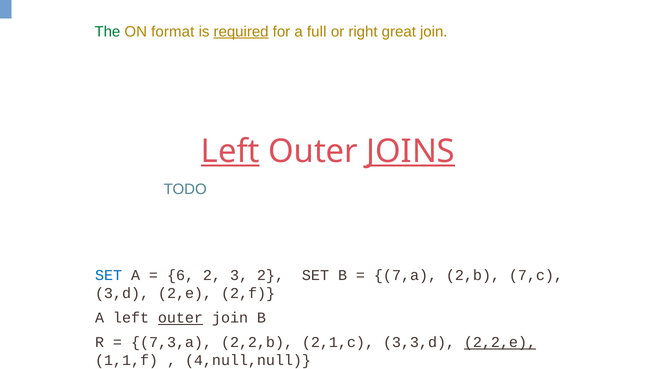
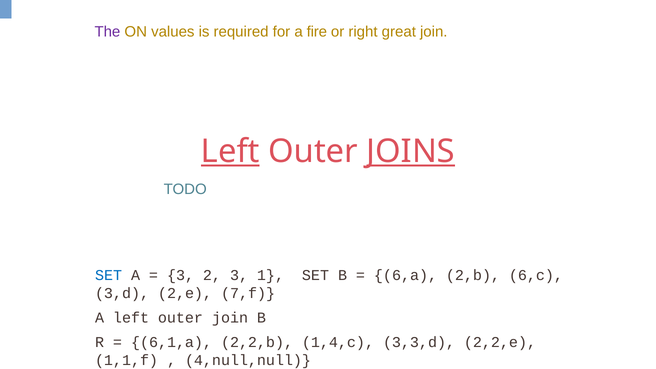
The colour: green -> purple
format: format -> values
required underline: present -> none
full: full -> fire
6 at (181, 275): 6 -> 3
3 2: 2 -> 1
7,a: 7,a -> 6,a
7,c: 7,c -> 6,c
2,f: 2,f -> 7,f
outer at (180, 318) underline: present -> none
7,3,a: 7,3,a -> 6,1,a
2,1,c: 2,1,c -> 1,4,c
2,2,e underline: present -> none
